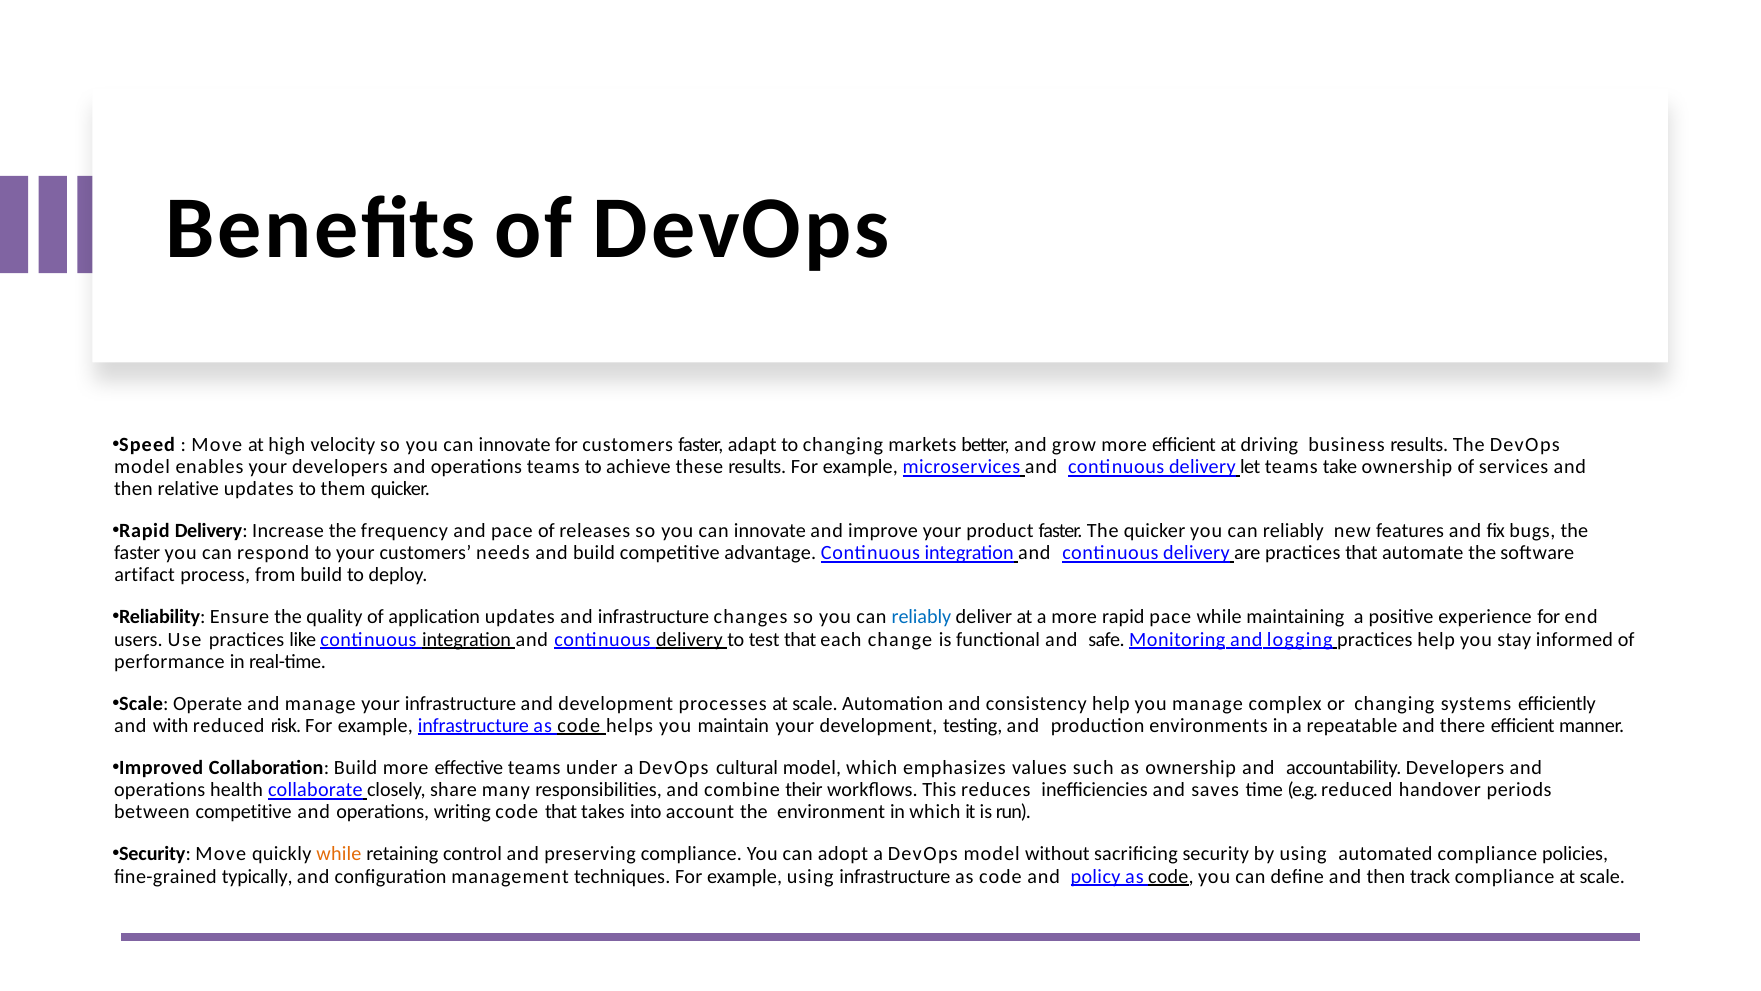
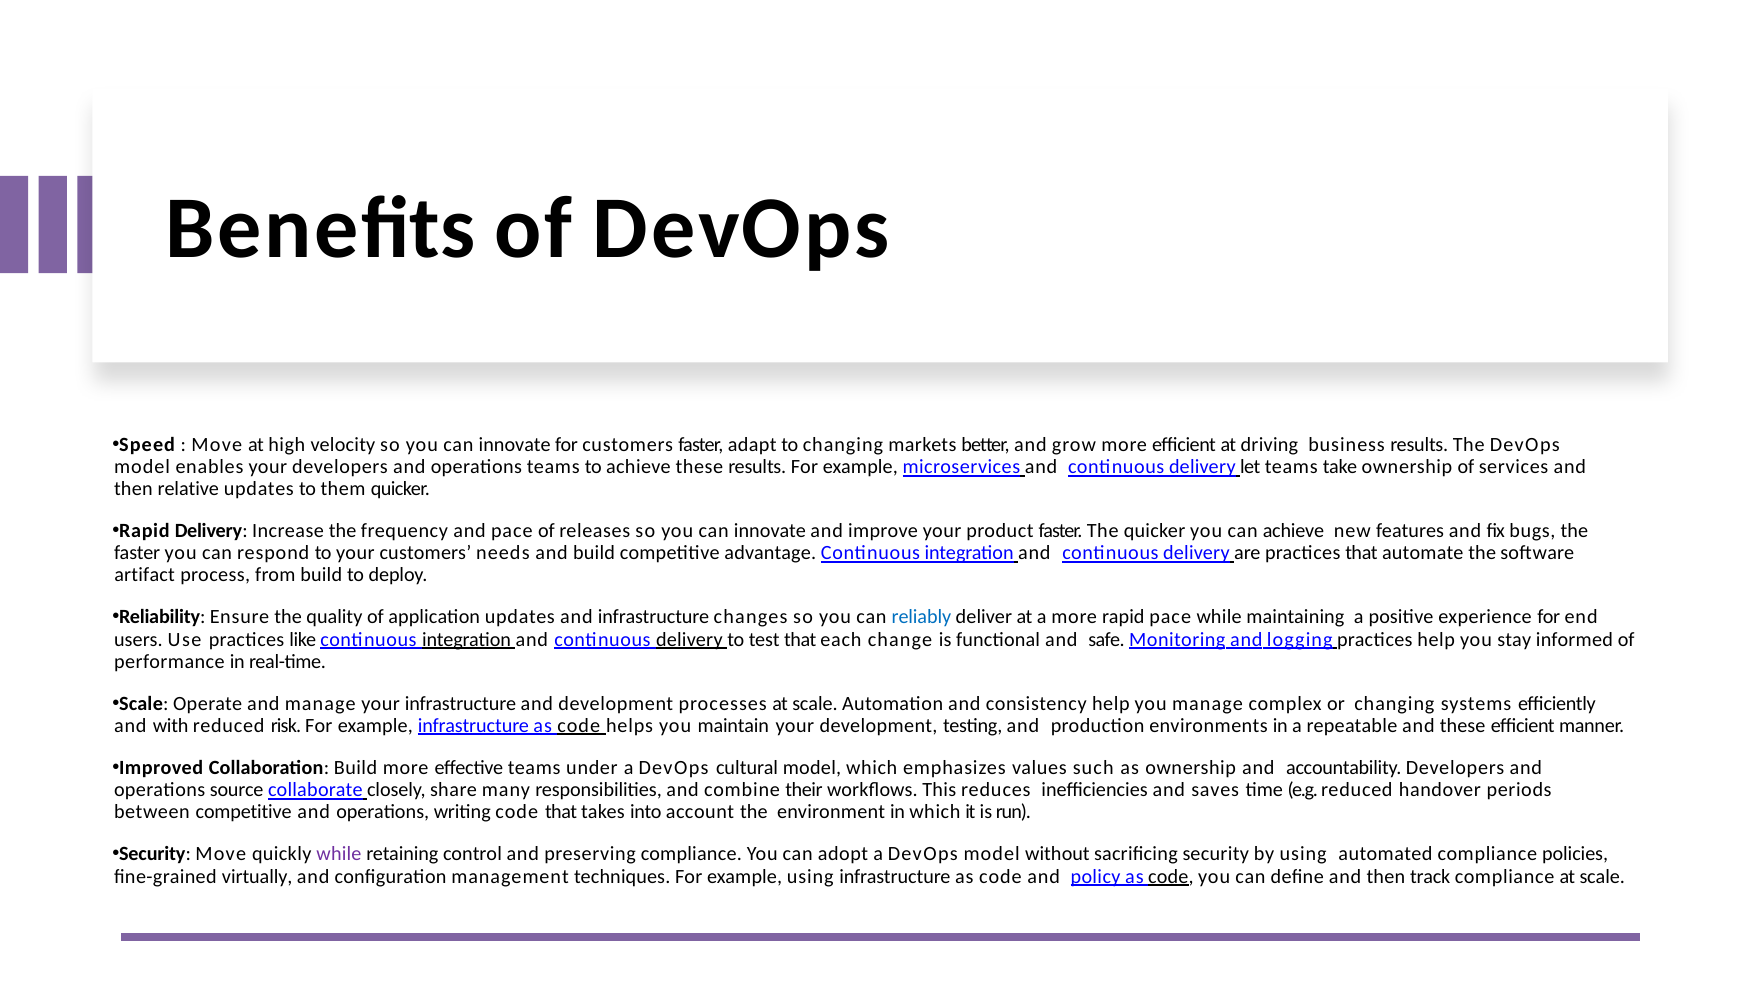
quicker you can reliably: reliably -> achieve
and there: there -> these
health: health -> source
while at (339, 854) colour: orange -> purple
typically: typically -> virtually
